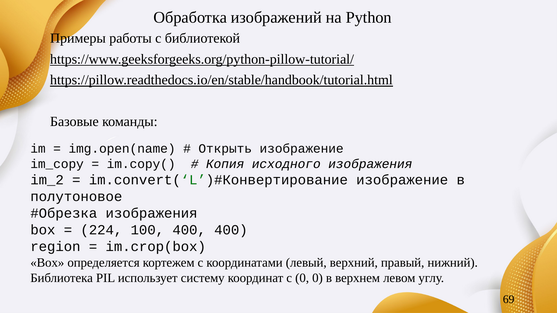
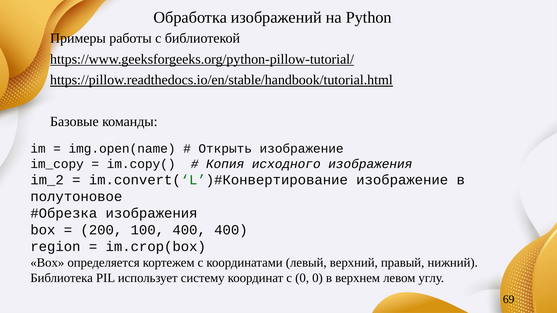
224: 224 -> 200
